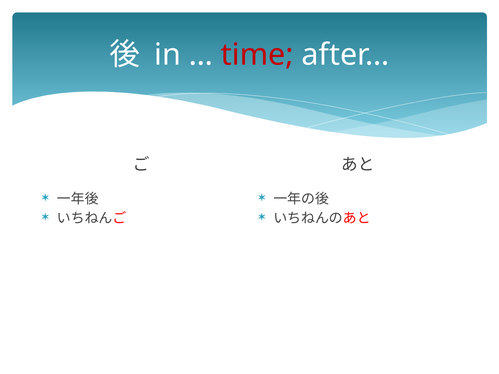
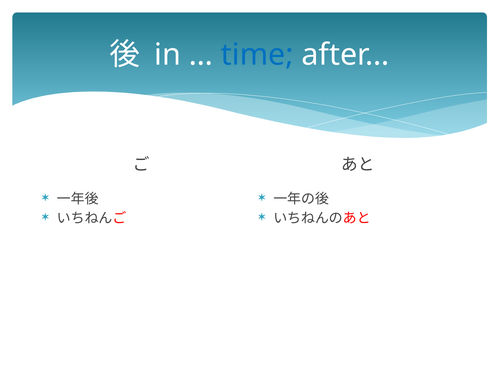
time colour: red -> blue
